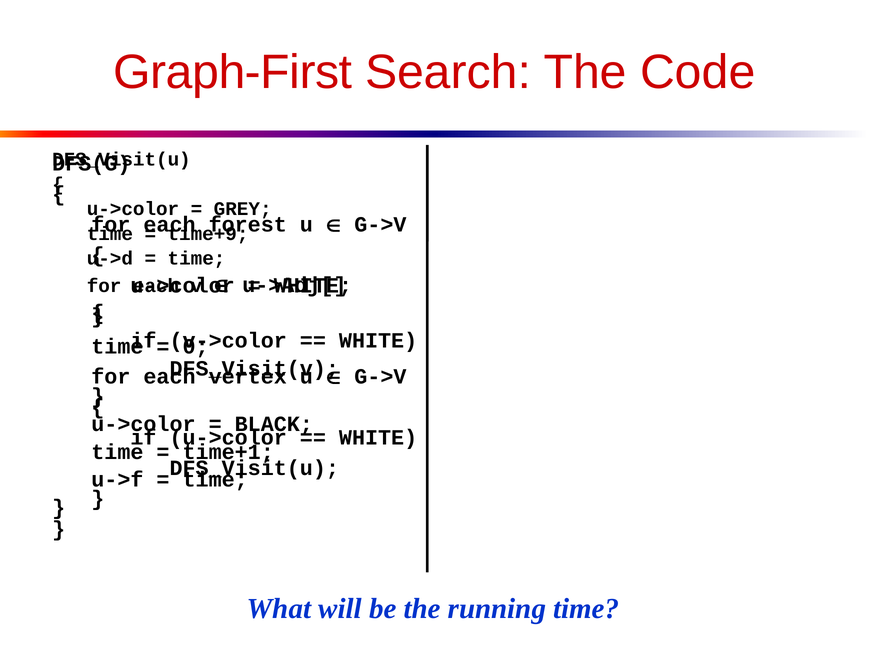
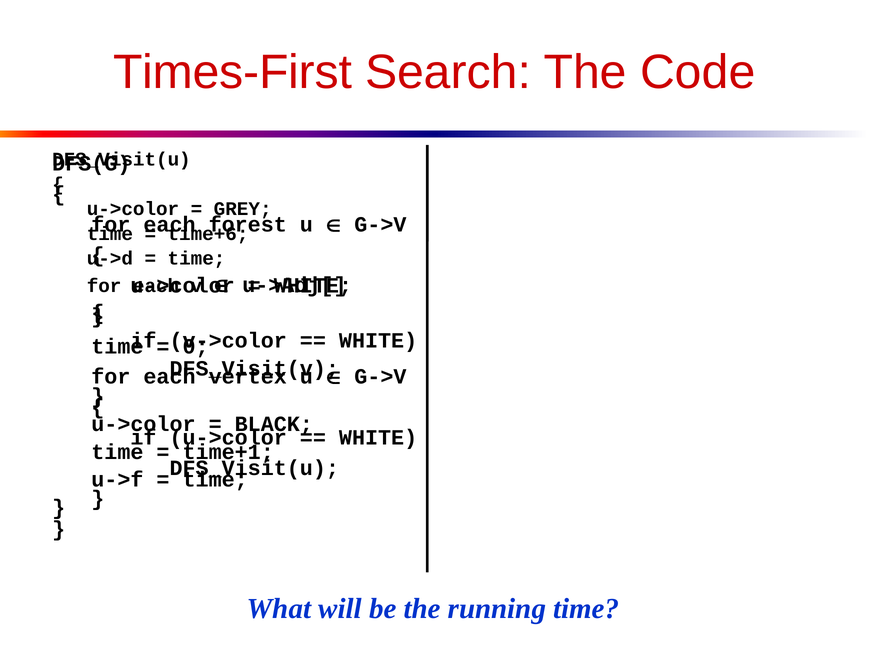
Graph-First: Graph-First -> Times-First
time+9: time+9 -> time+6
